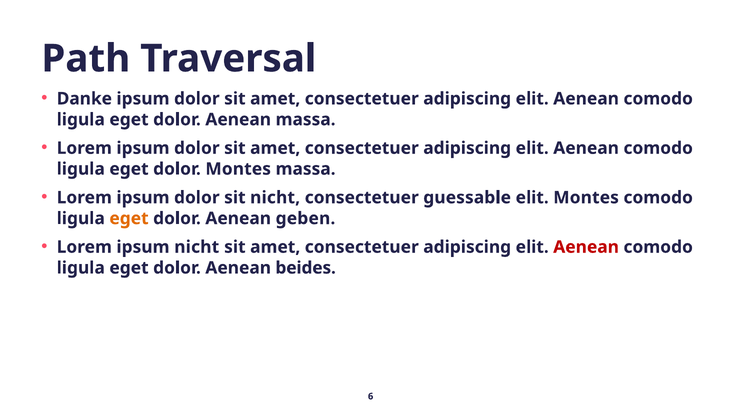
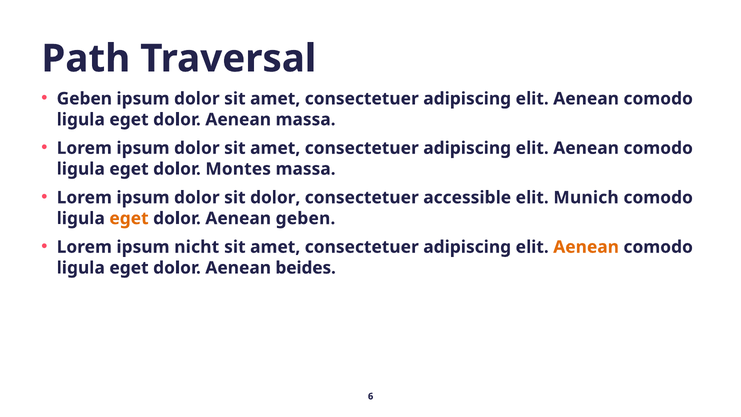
Danke at (84, 99): Danke -> Geben
sit nicht: nicht -> dolor
guessable: guessable -> accessible
elit Montes: Montes -> Munich
Aenean at (586, 247) colour: red -> orange
